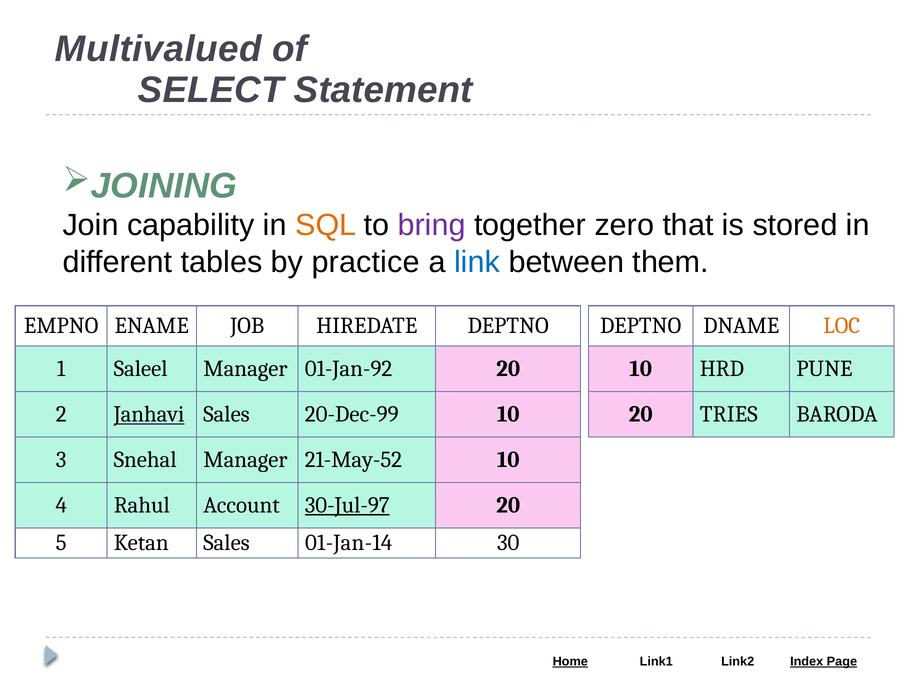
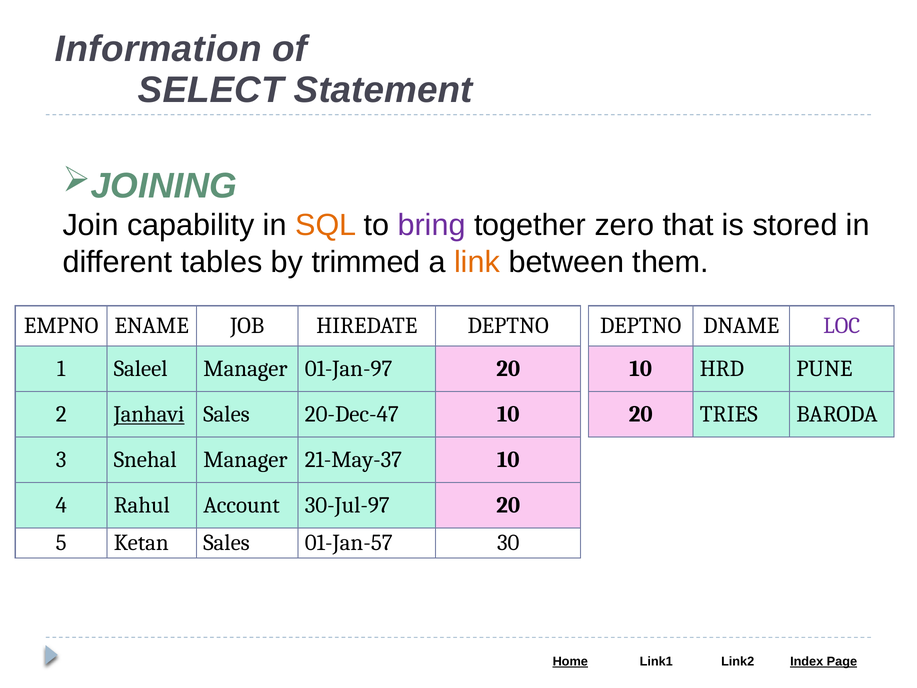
Multivalued: Multivalued -> Information
practice: practice -> trimmed
link colour: blue -> orange
LOC colour: orange -> purple
01-Jan-92: 01-Jan-92 -> 01-Jan-97
20-Dec-99: 20-Dec-99 -> 20-Dec-47
21-May-52: 21-May-52 -> 21-May-37
30-Jul-97 underline: present -> none
01-Jan-14: 01-Jan-14 -> 01-Jan-57
